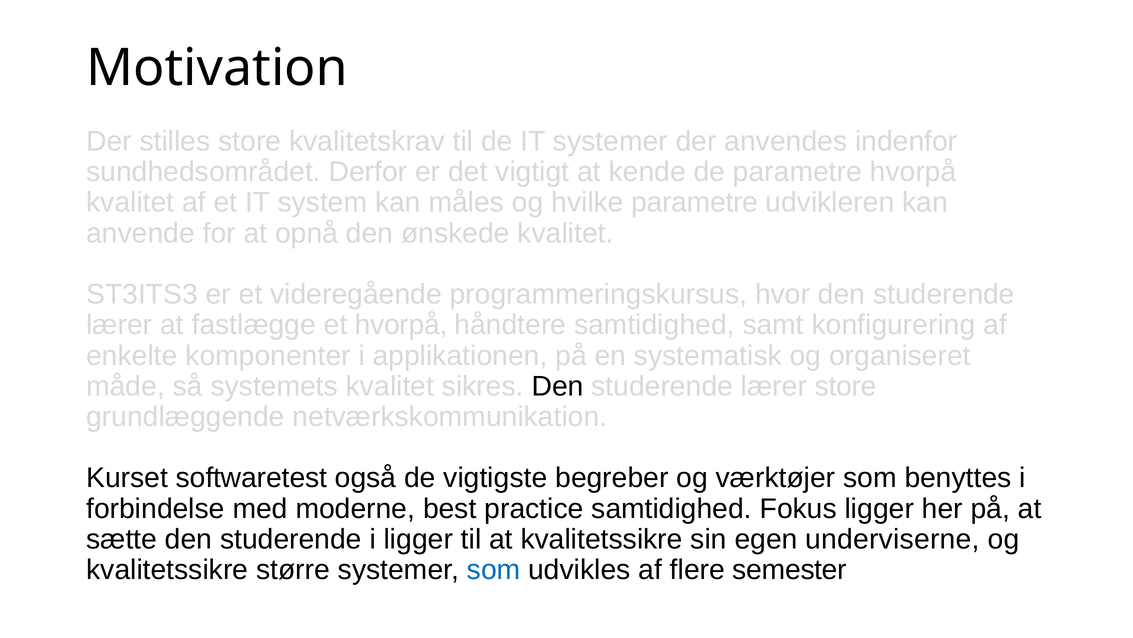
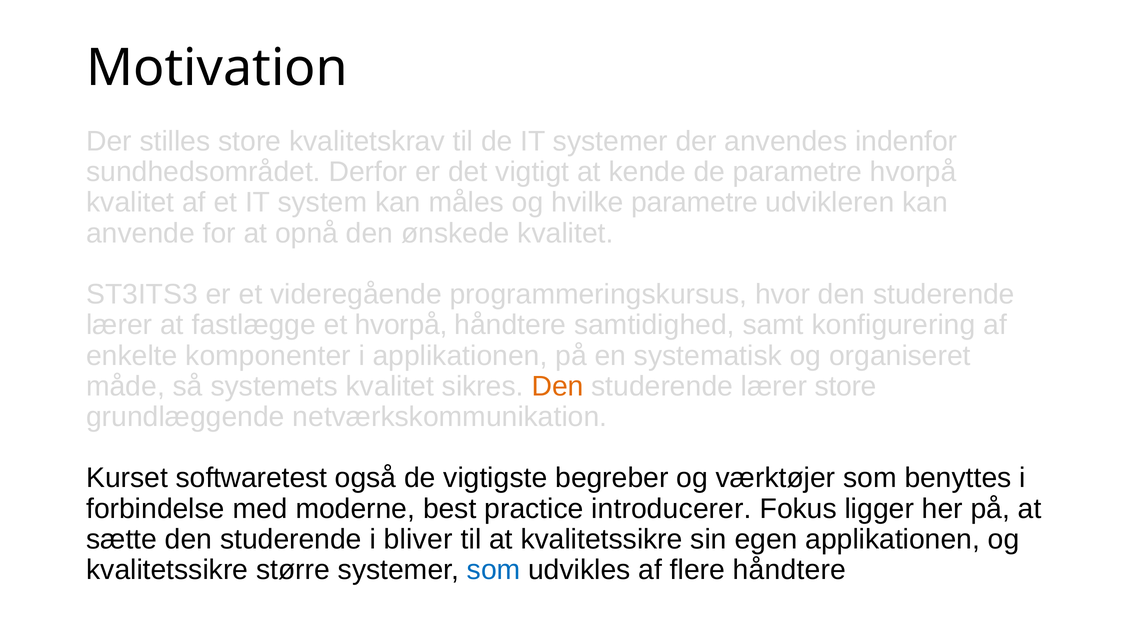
Den at (558, 386) colour: black -> orange
practice samtidighed: samtidighed -> introducerer
i ligger: ligger -> bliver
egen underviserne: underviserne -> applikationen
flere semester: semester -> håndtere
